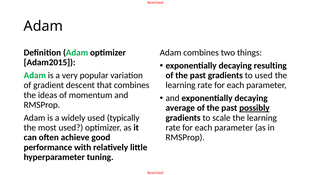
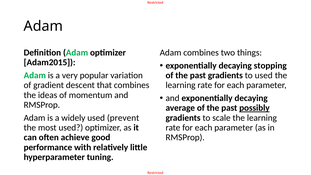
resulting: resulting -> stopping
typically: typically -> prevent
